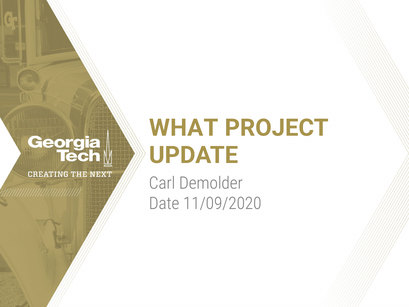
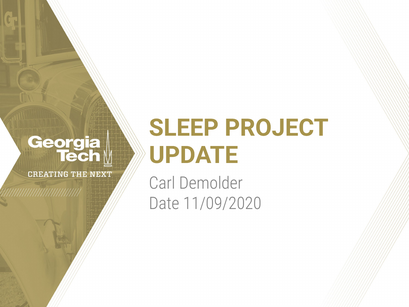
WHAT: WHAT -> SLEEP
